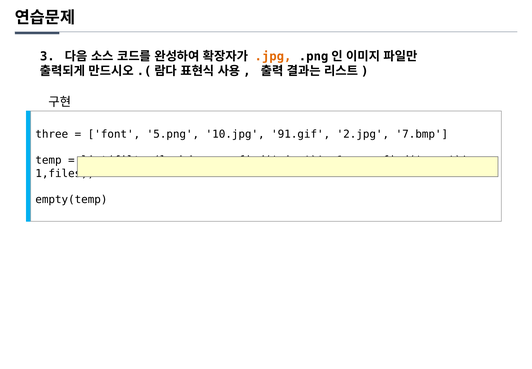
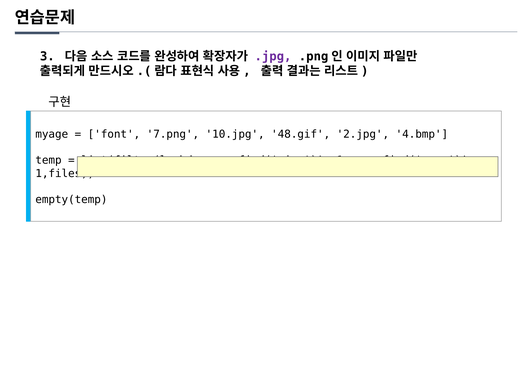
.jpg colour: orange -> purple
three: three -> myage
5.png: 5.png -> 7.png
91.gif: 91.gif -> 48.gif
7.bmp: 7.bmp -> 4.bmp
